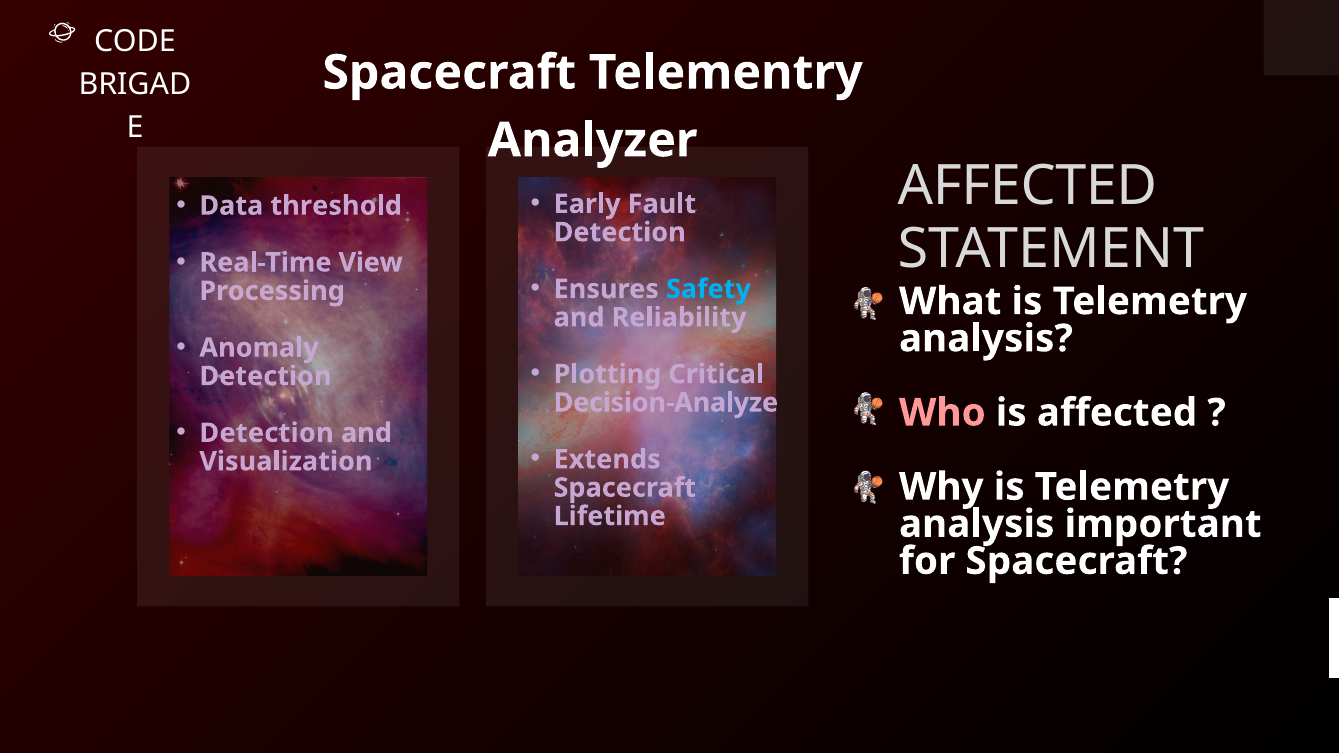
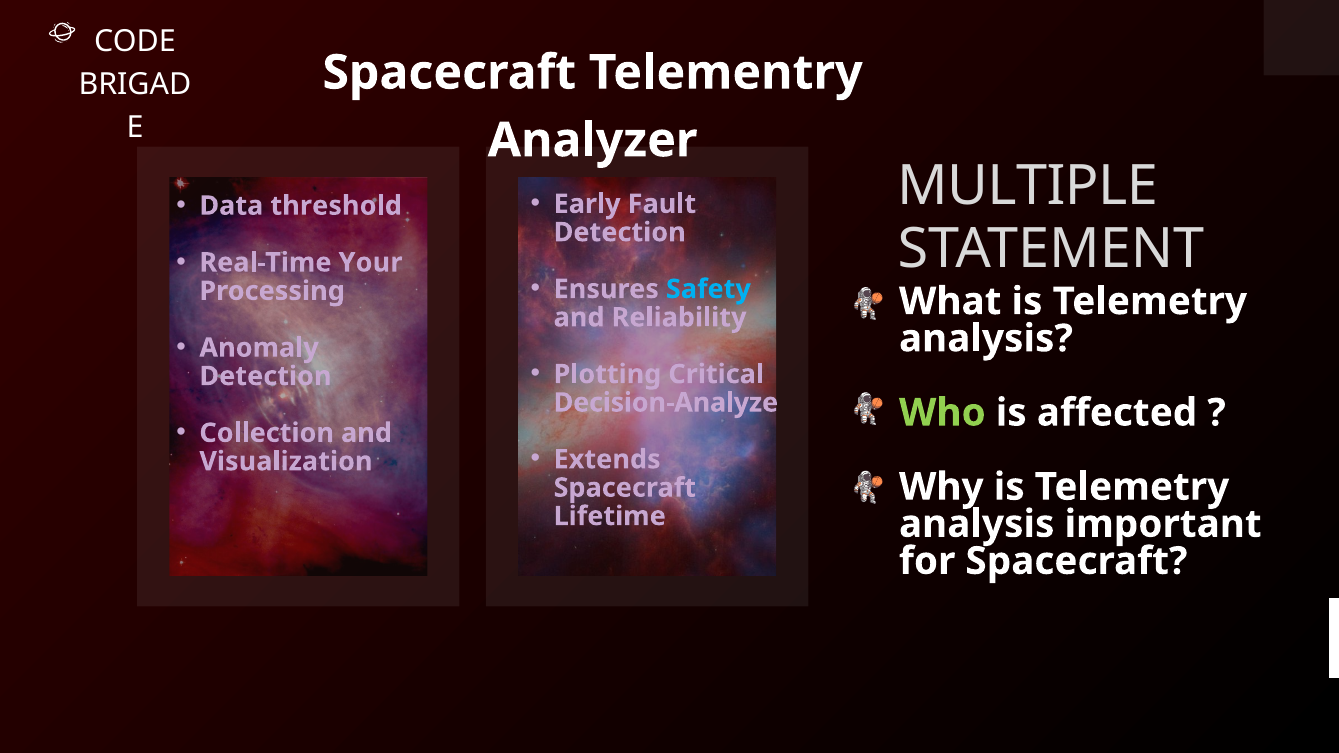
AFFECTED at (1027, 186): AFFECTED -> MULTIPLE
View: View -> Your
Who colour: pink -> light green
Detection at (267, 433): Detection -> Collection
